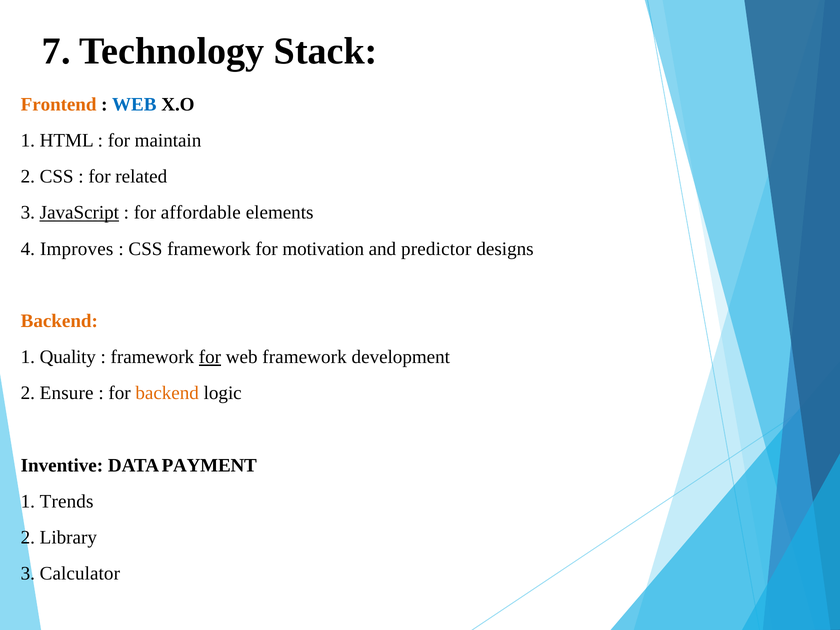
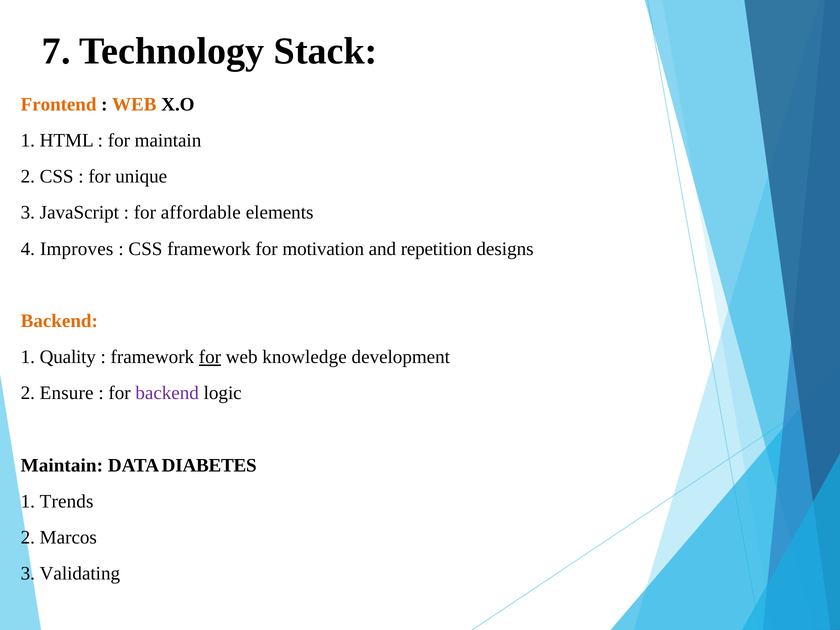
WEB at (134, 104) colour: blue -> orange
related: related -> unique
JavaScript underline: present -> none
predictor: predictor -> repetition
web framework: framework -> knowledge
backend at (167, 393) colour: orange -> purple
Inventive at (62, 466): Inventive -> Maintain
PAYMENT: PAYMENT -> DIABETES
Library: Library -> Marcos
Calculator: Calculator -> Validating
